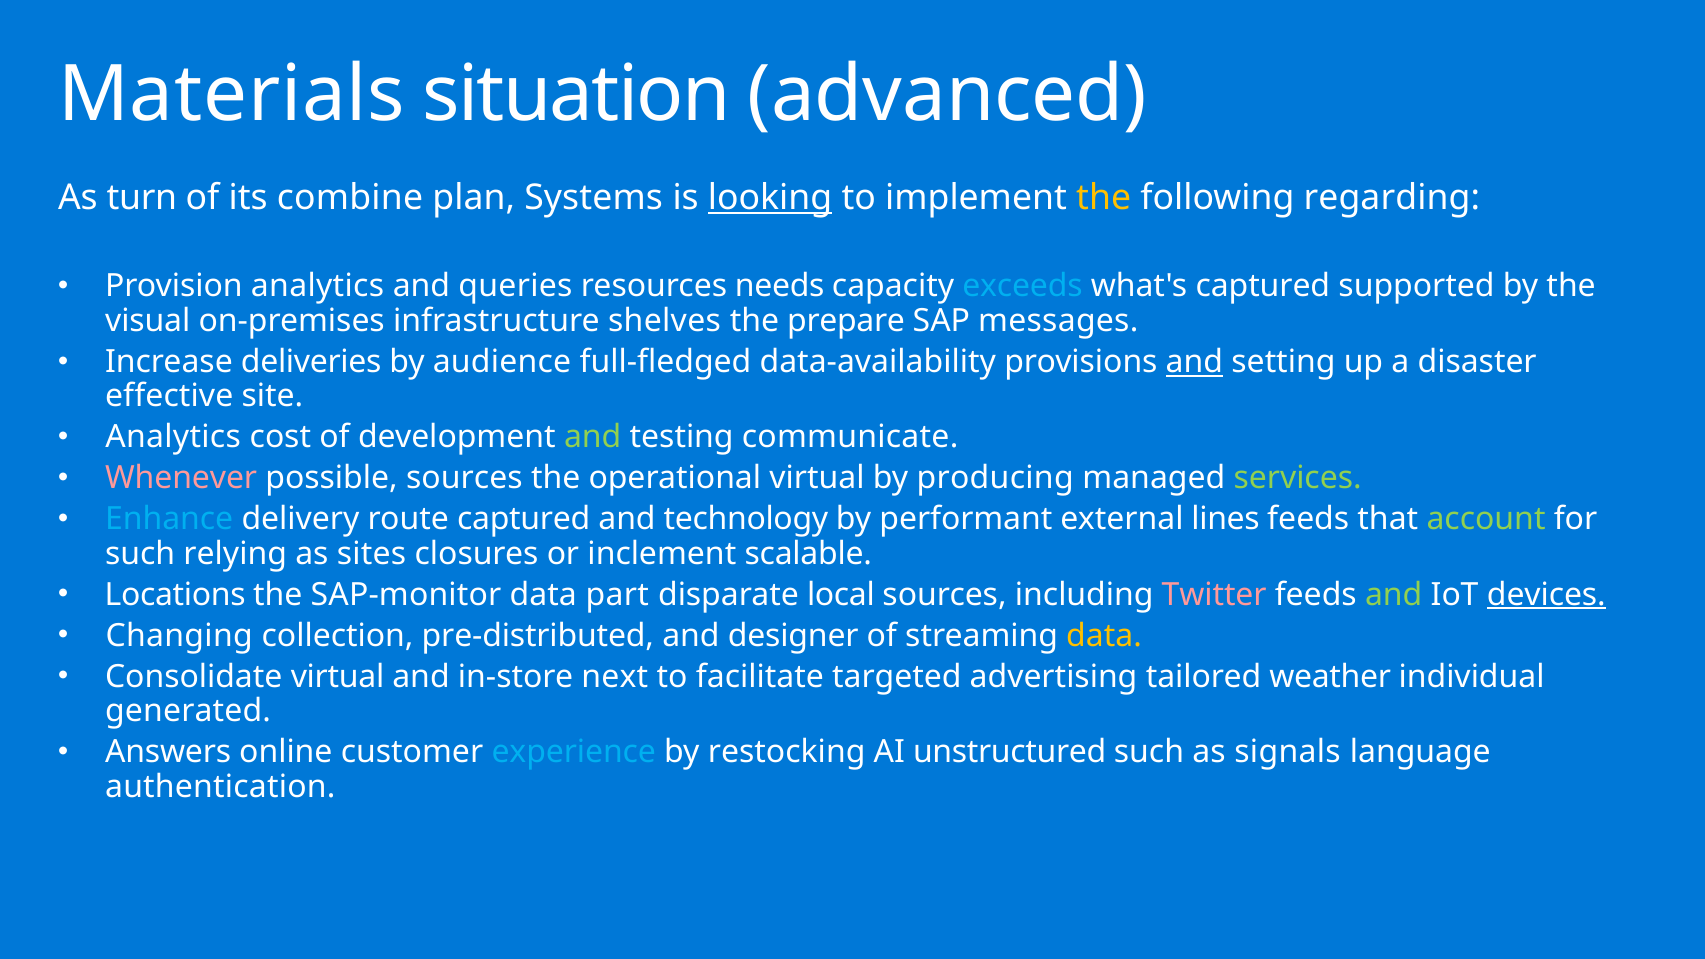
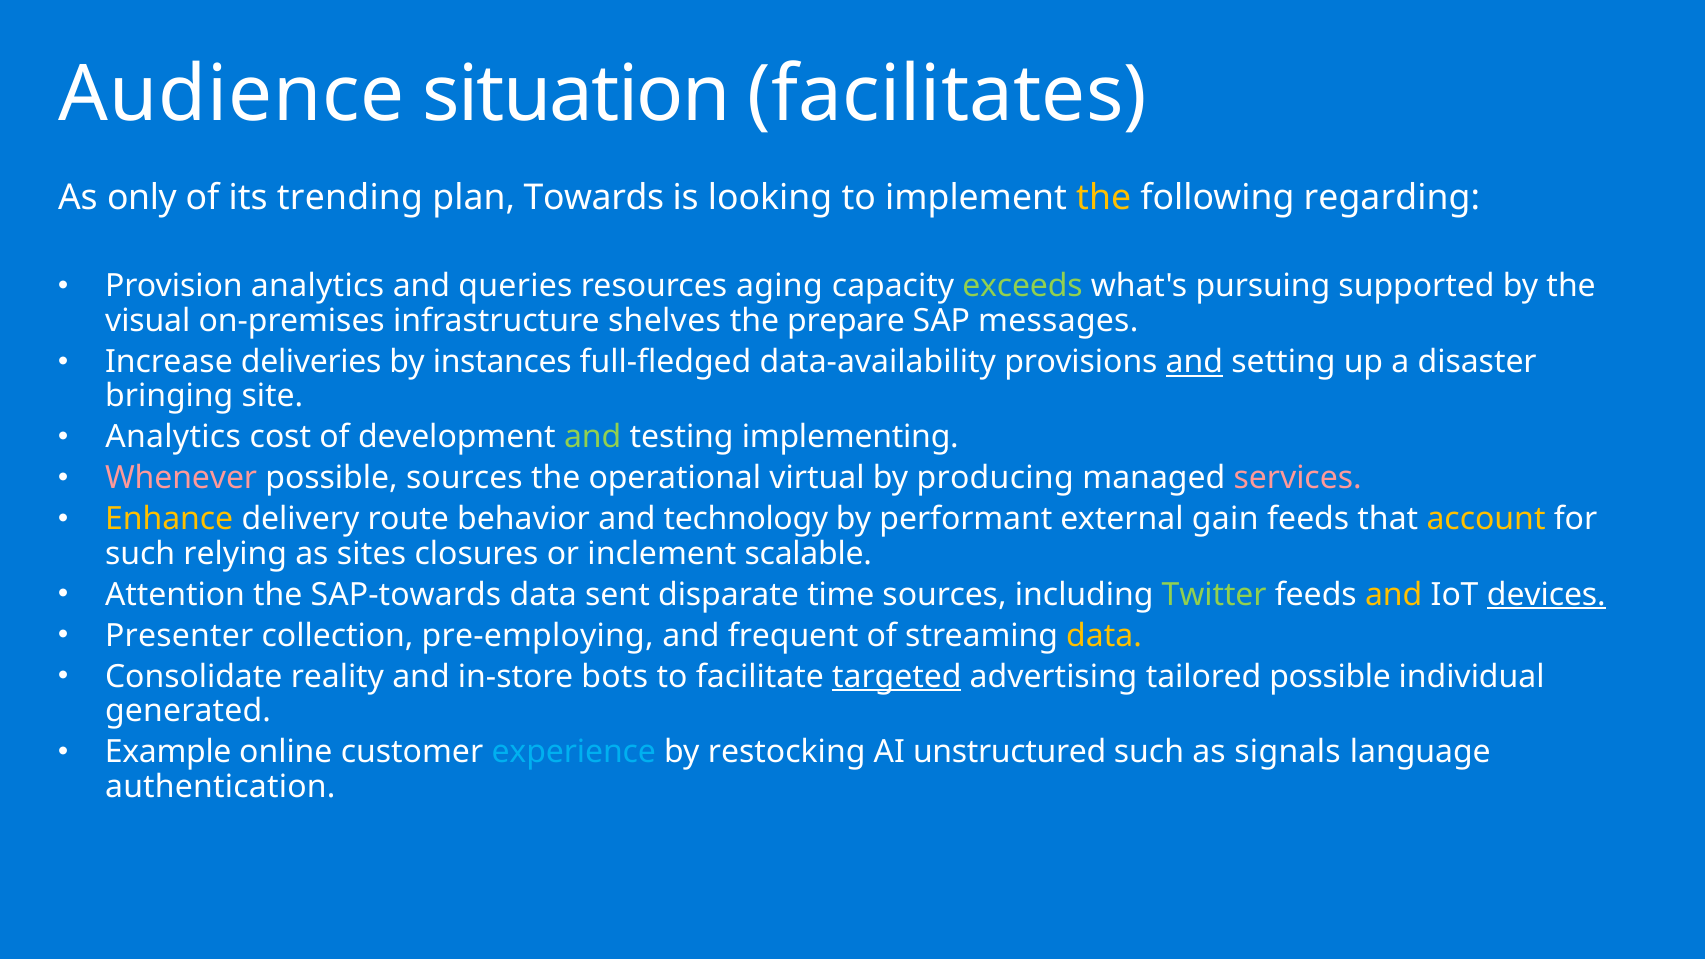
Materials: Materials -> Audience
advanced: advanced -> facilitates
turn: turn -> only
combine: combine -> trending
Systems: Systems -> Towards
looking underline: present -> none
needs: needs -> aging
exceeds colour: light blue -> light green
what's captured: captured -> pursuing
audience: audience -> instances
effective: effective -> bringing
communicate: communicate -> implementing
services colour: light green -> pink
Enhance colour: light blue -> yellow
route captured: captured -> behavior
lines: lines -> gain
account colour: light green -> yellow
Locations: Locations -> Attention
SAP-monitor: SAP-monitor -> SAP-towards
part: part -> sent
local: local -> time
Twitter colour: pink -> light green
and at (1394, 595) colour: light green -> yellow
Changing: Changing -> Presenter
pre-distributed: pre-distributed -> pre-employing
designer: designer -> frequent
Consolidate virtual: virtual -> reality
next: next -> bots
targeted underline: none -> present
tailored weather: weather -> possible
Answers: Answers -> Example
